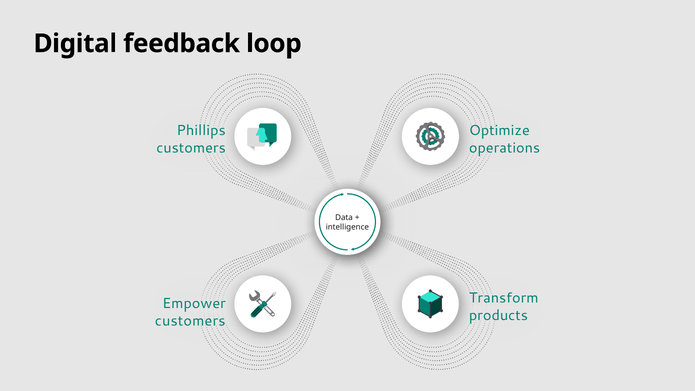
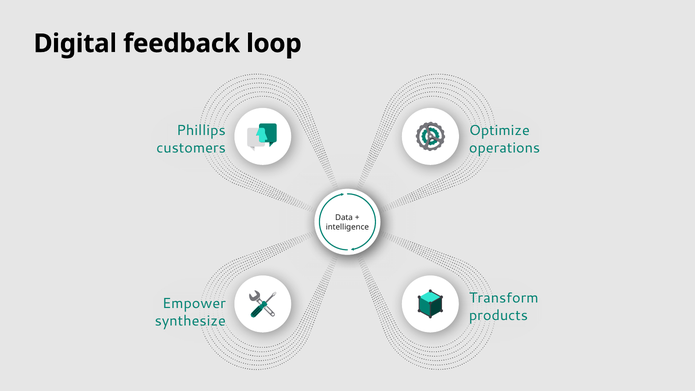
customers at (190, 321): customers -> synthesize
